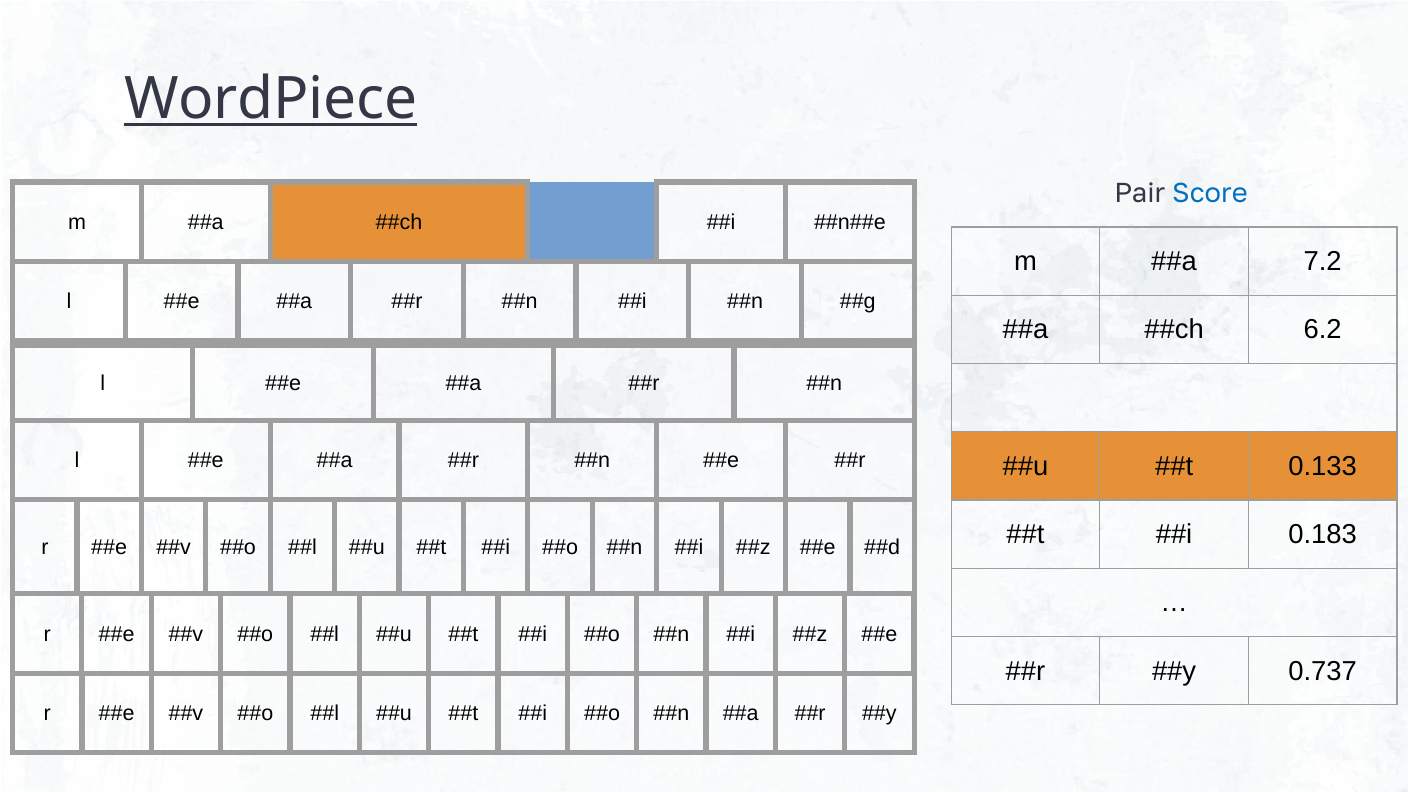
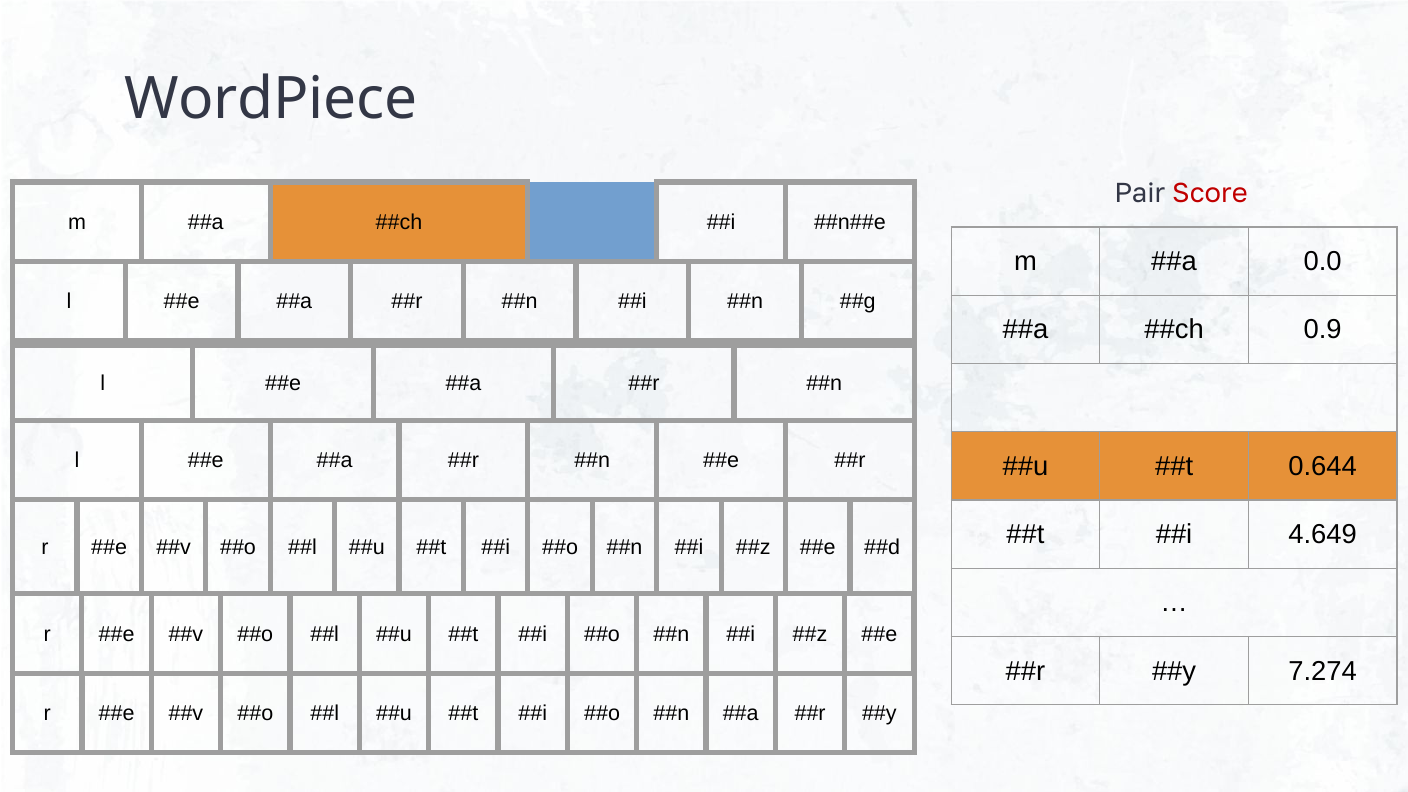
WordPiece underline: present -> none
Score colour: blue -> red
7.2: 7.2 -> 0.0
6.2: 6.2 -> 0.9
0.133: 0.133 -> 0.644
0.183: 0.183 -> 4.649
0.737: 0.737 -> 7.274
